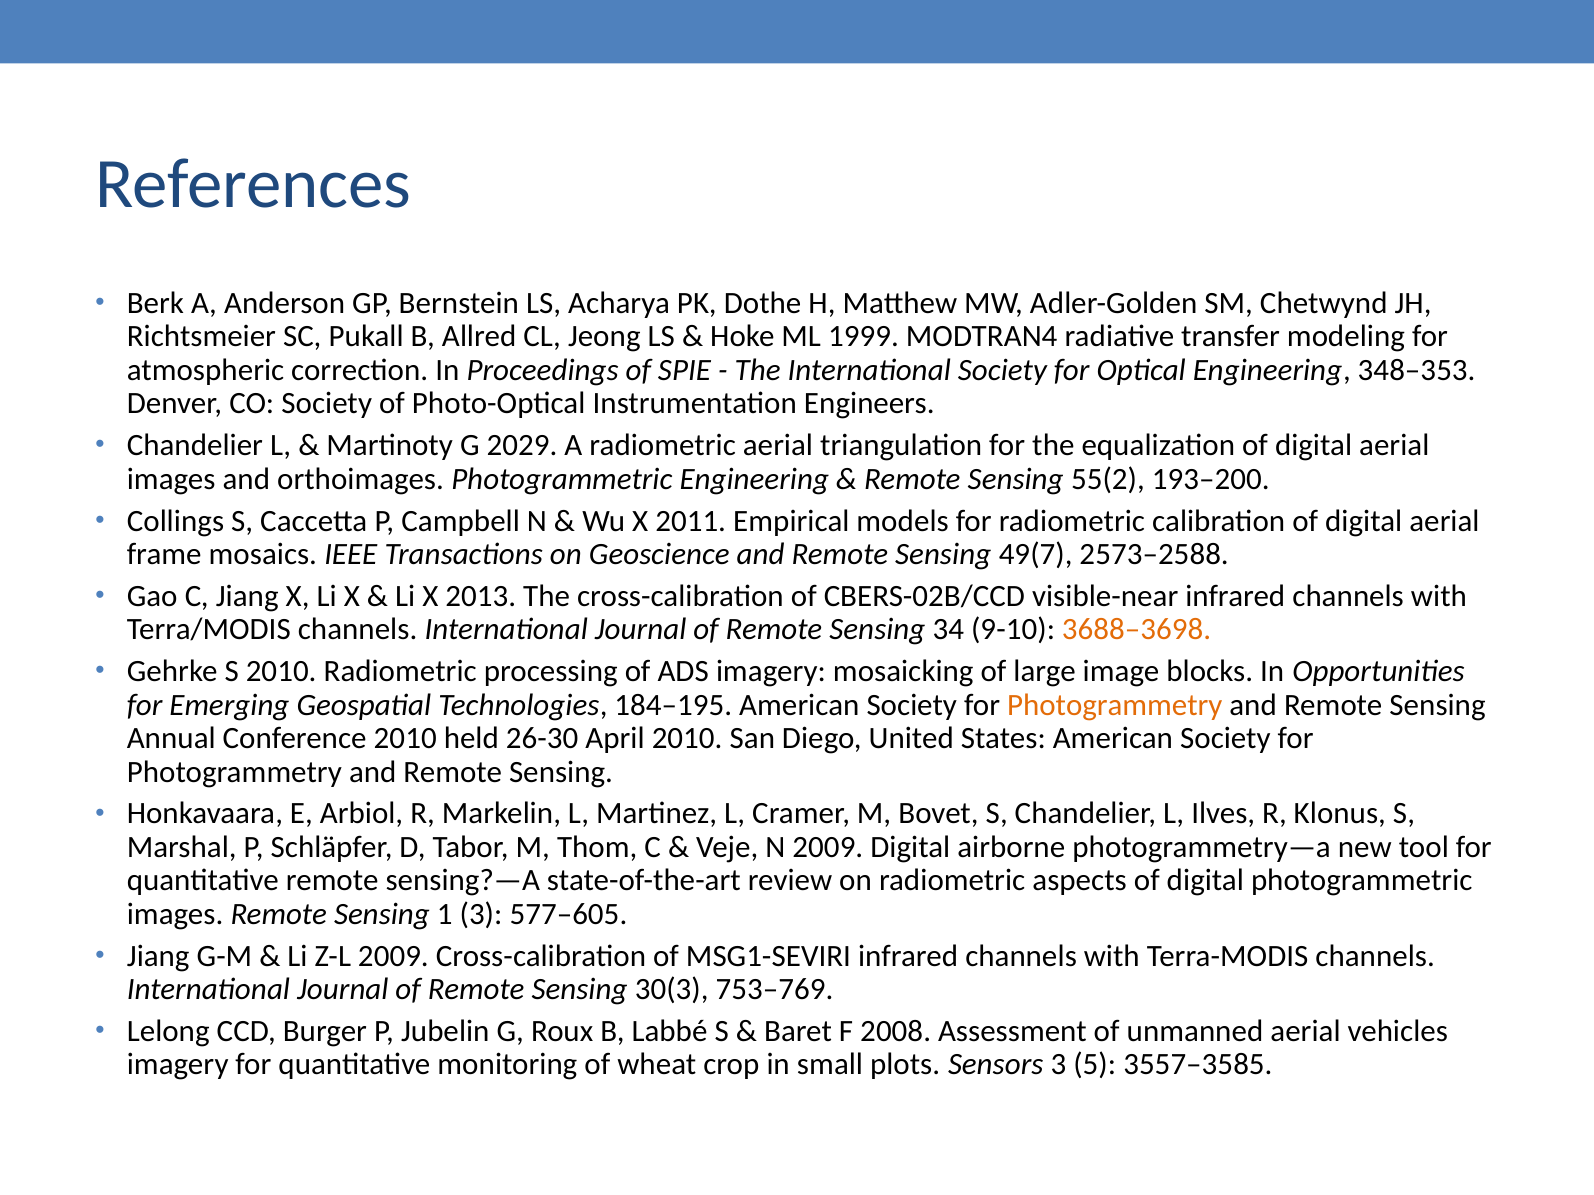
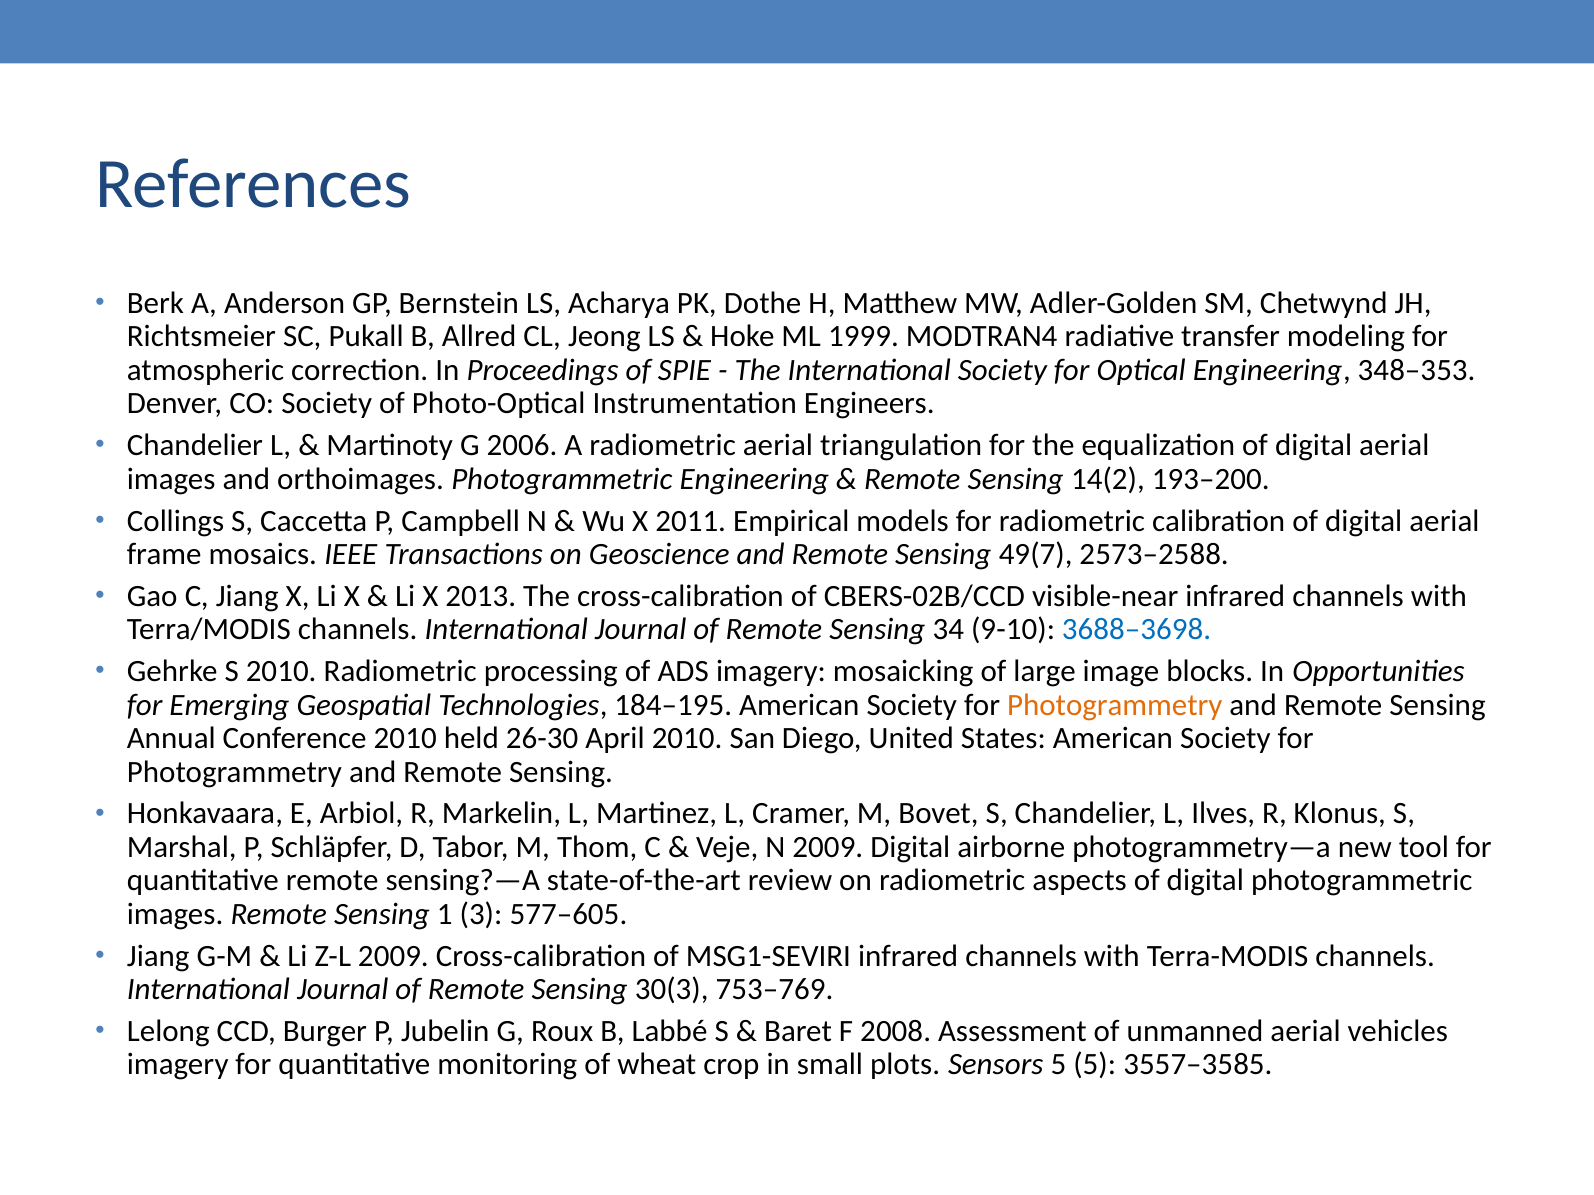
2029: 2029 -> 2006
55(2: 55(2 -> 14(2
3688–3698 colour: orange -> blue
Sensors 3: 3 -> 5
